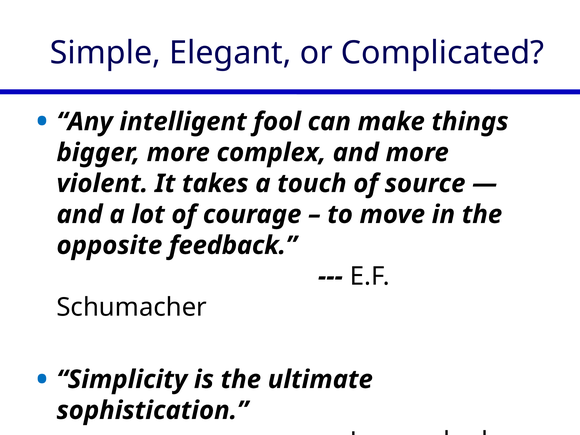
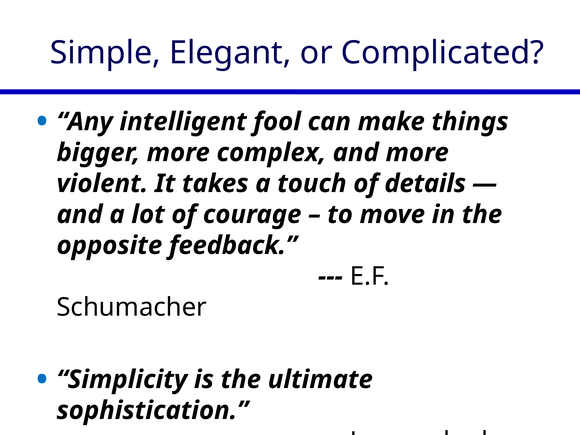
source: source -> details
